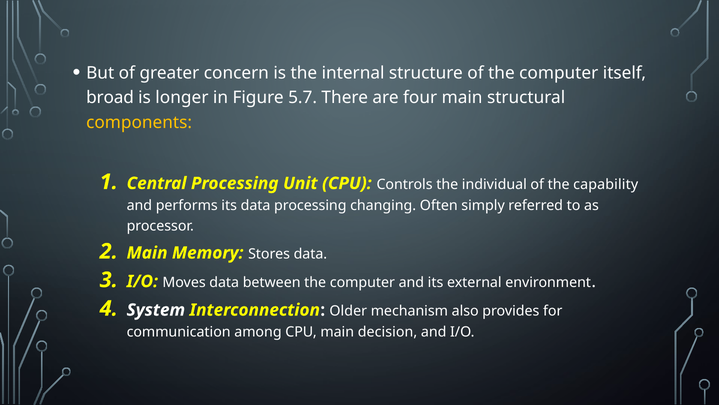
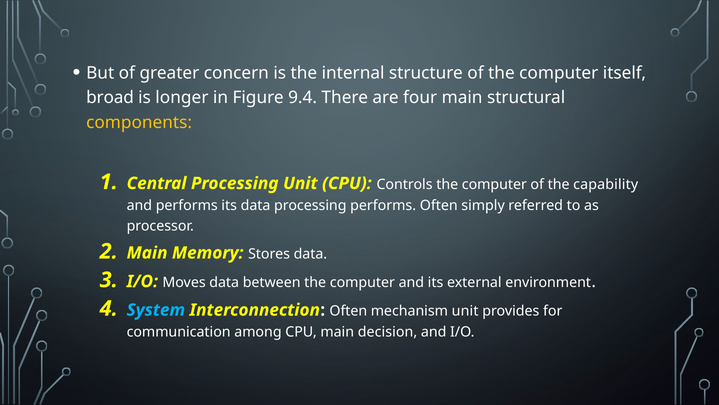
5.7: 5.7 -> 9.4
Controls the individual: individual -> computer
processing changing: changing -> performs
System colour: white -> light blue
Interconnection Older: Older -> Often
mechanism also: also -> unit
